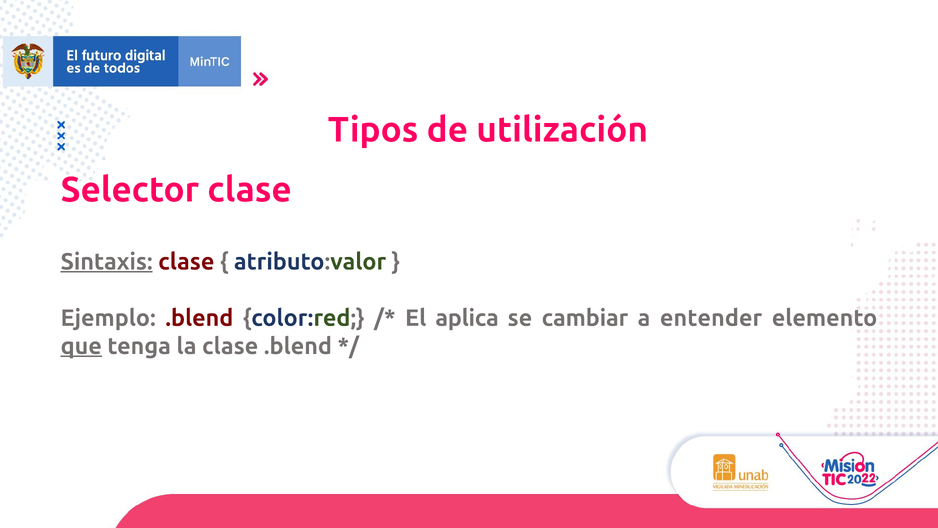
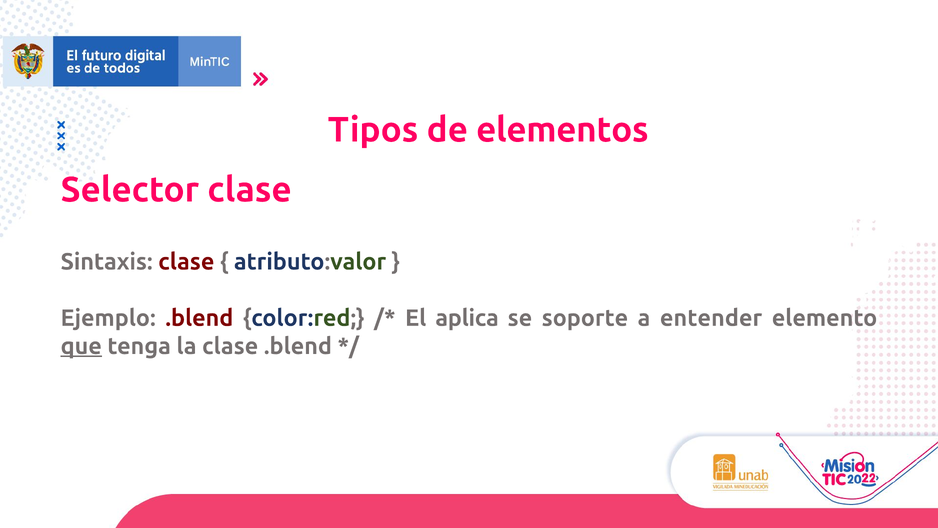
utilización: utilización -> elementos
Sintaxis underline: present -> none
cambiar: cambiar -> soporte
